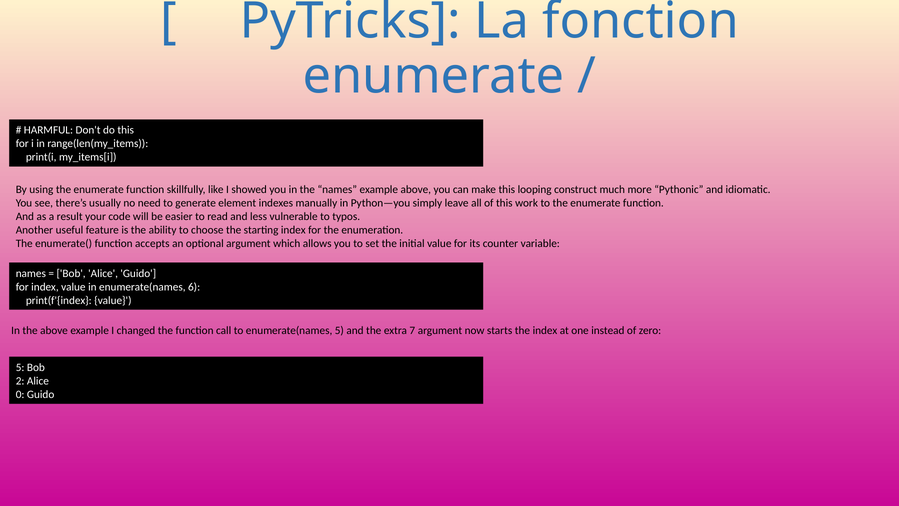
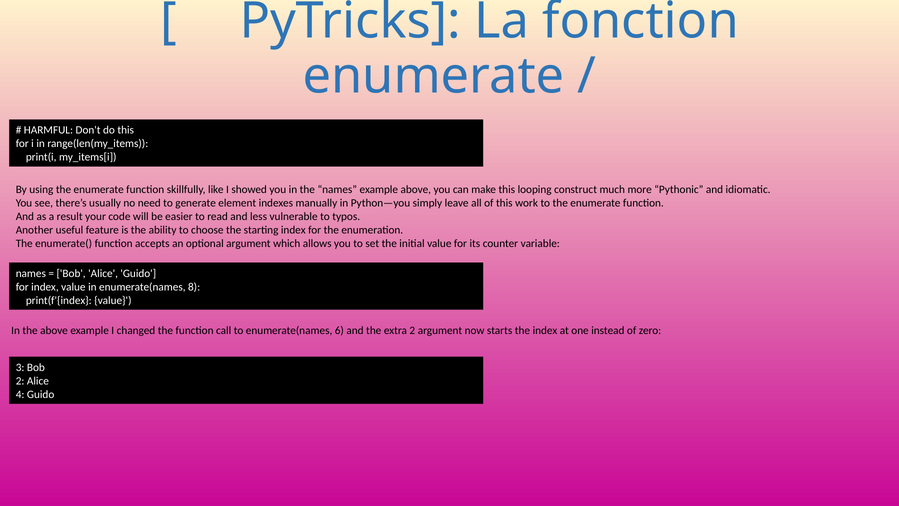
6: 6 -> 8
enumerate(names 5: 5 -> 6
extra 7: 7 -> 2
5 at (20, 367): 5 -> 3
0: 0 -> 4
